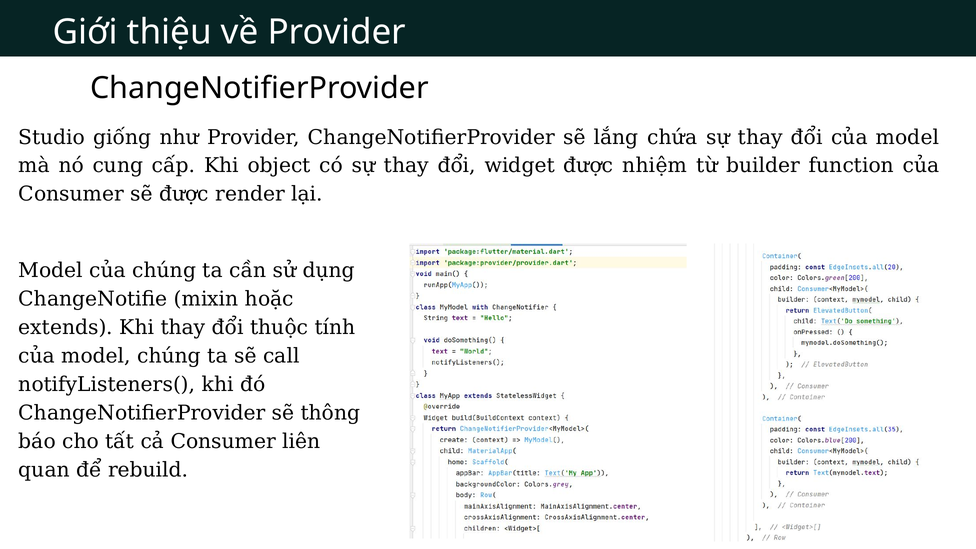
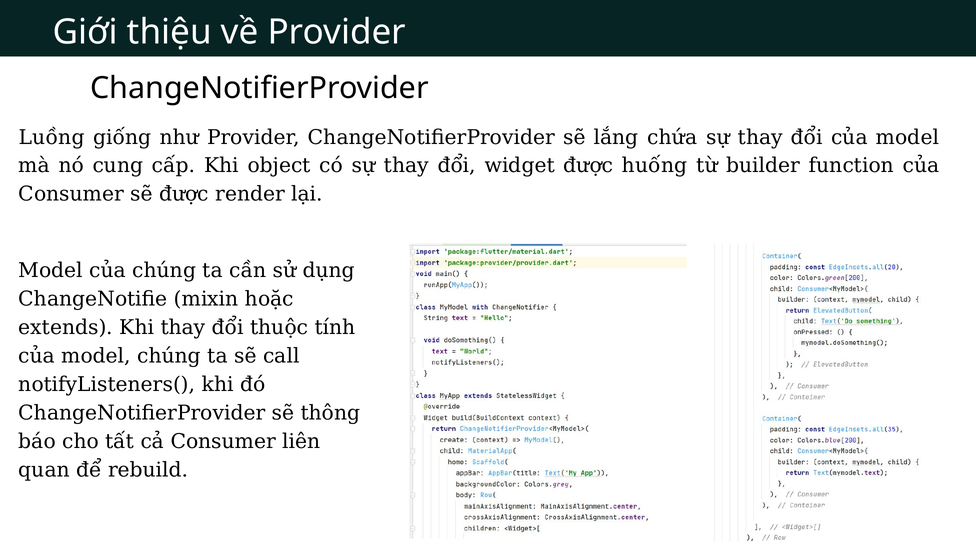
Studio: Studio -> Luồng
nhiệm: nhiệm -> huống
